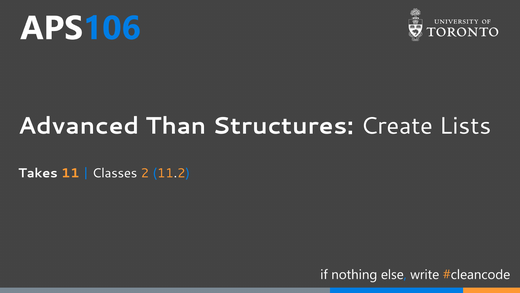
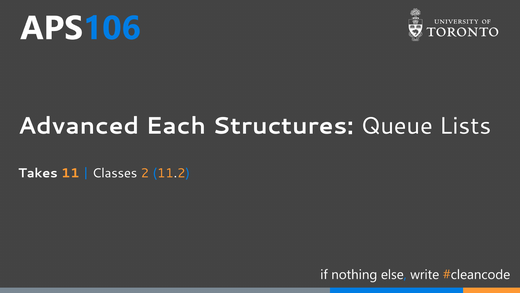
Than: Than -> Each
Create: Create -> Queue
